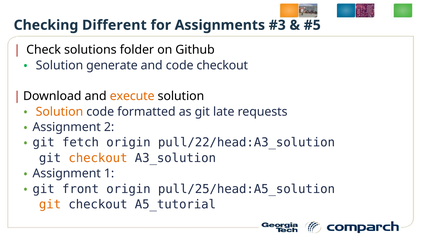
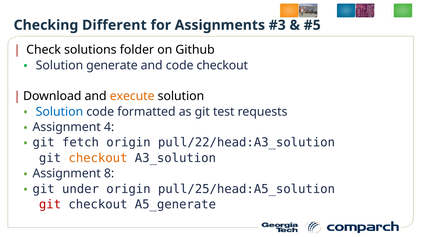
Solution at (59, 112) colour: orange -> blue
late: late -> test
2: 2 -> 4
1: 1 -> 8
front: front -> under
git at (50, 204) colour: orange -> red
A5_tutorial: A5_tutorial -> A5_generate
